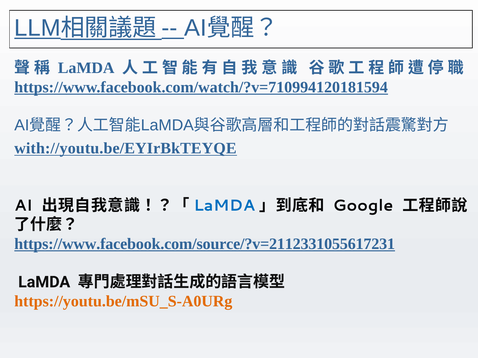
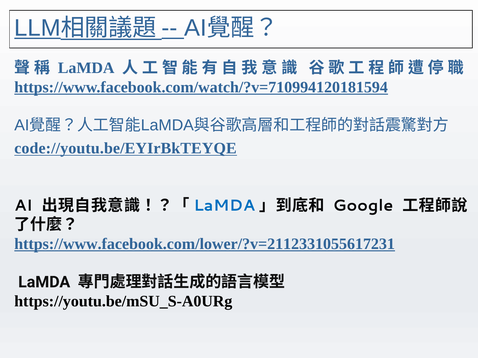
with://youtu.be/EYIrBkTEYQE: with://youtu.be/EYIrBkTEYQE -> code://youtu.be/EYIrBkTEYQE
https://www.facebook.com/source/?v=2112331055617231: https://www.facebook.com/source/?v=2112331055617231 -> https://www.facebook.com/lower/?v=2112331055617231
https://youtu.be/mSU_S-A0URg colour: orange -> black
